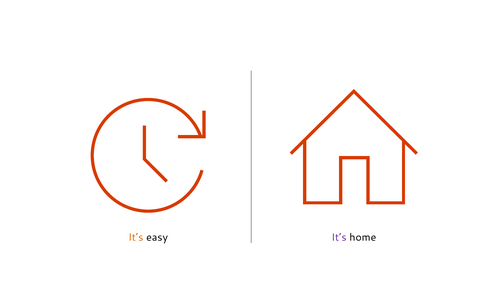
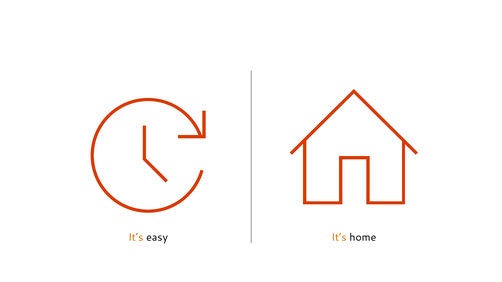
It’s at (339, 238) colour: purple -> orange
